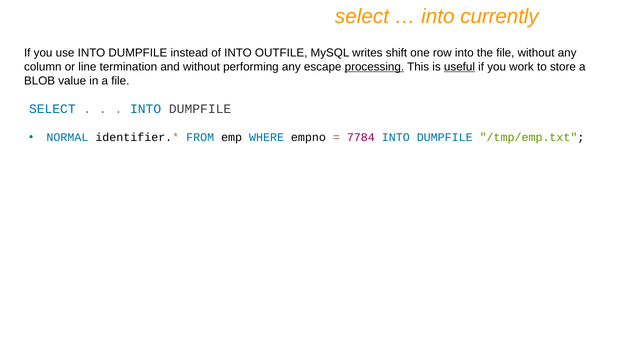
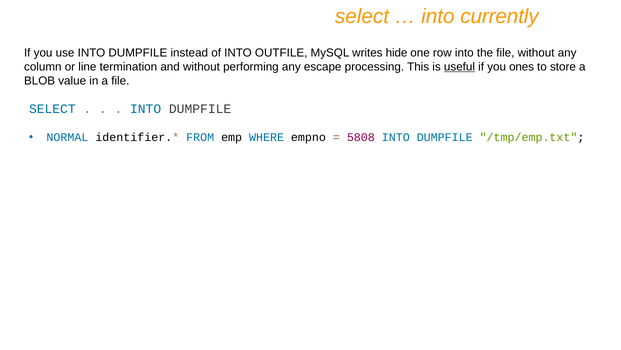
shift: shift -> hide
processing underline: present -> none
work: work -> ones
7784: 7784 -> 5808
